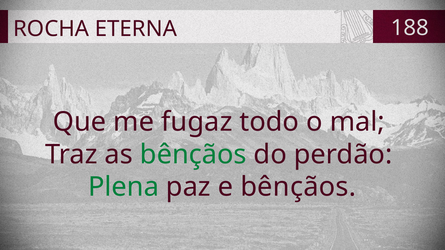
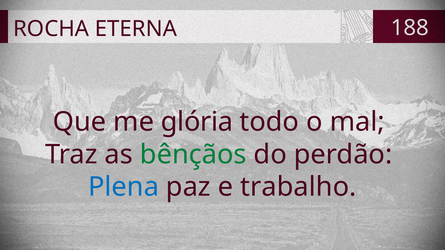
fugaz: fugaz -> glória
Plena colour: green -> blue
e bênçãos: bênçãos -> trabalho
